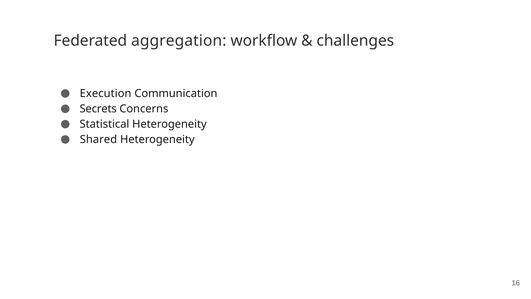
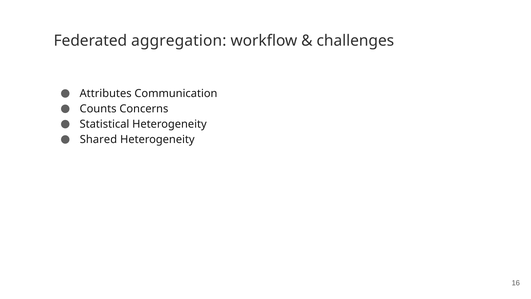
Execution: Execution -> Attributes
Secrets: Secrets -> Counts
